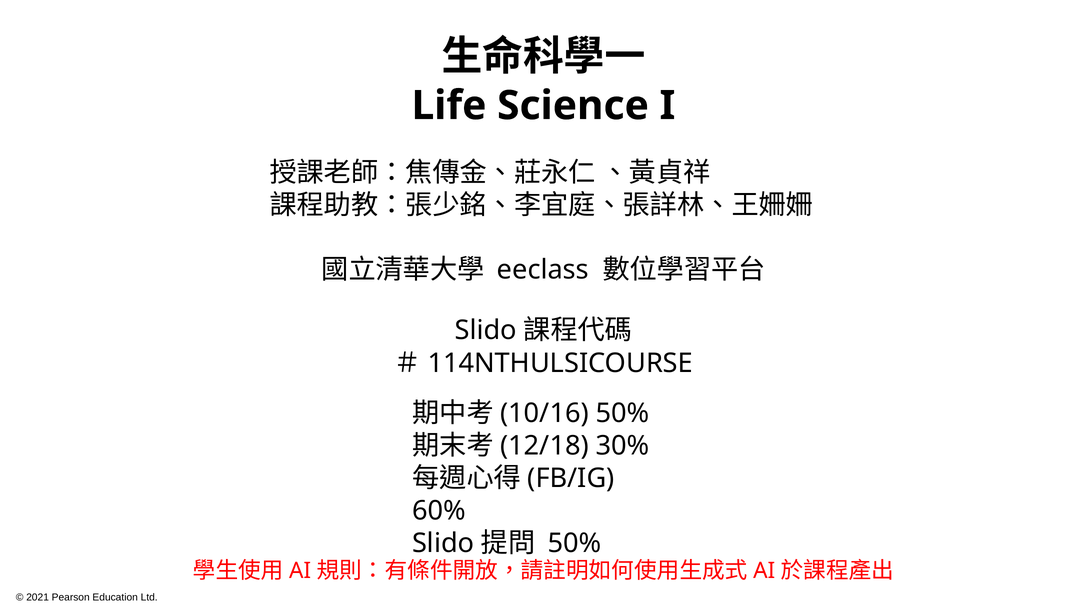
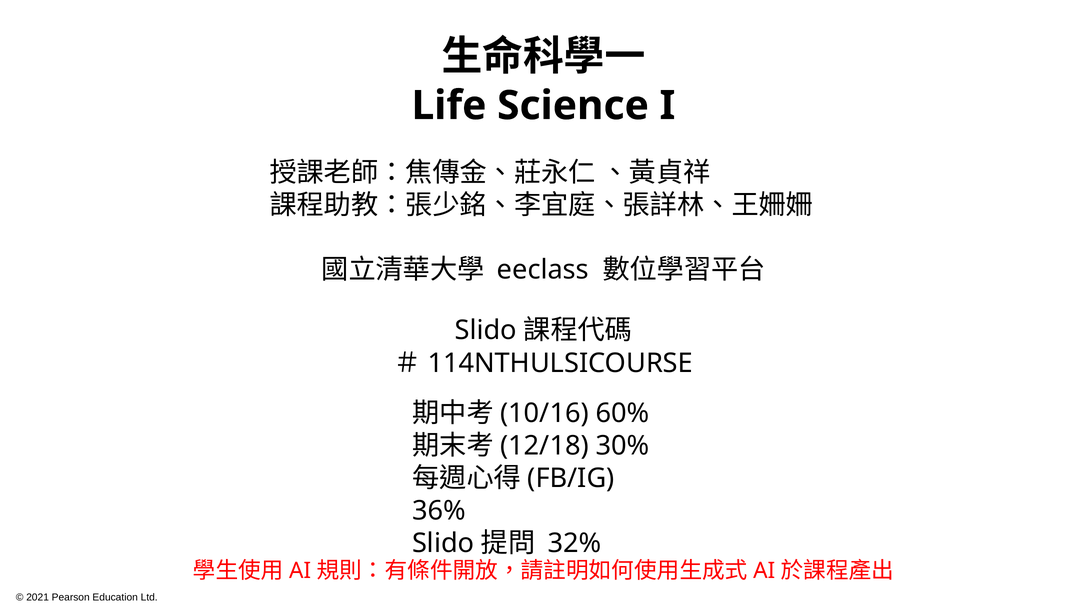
50% at (623, 413): 50% -> 60%
60%: 60% -> 36%
50% at (574, 544): 50% -> 32%
